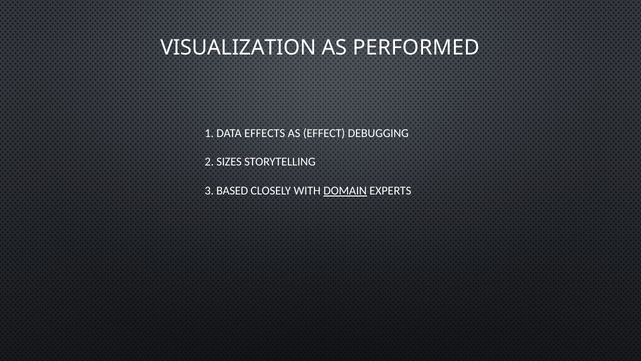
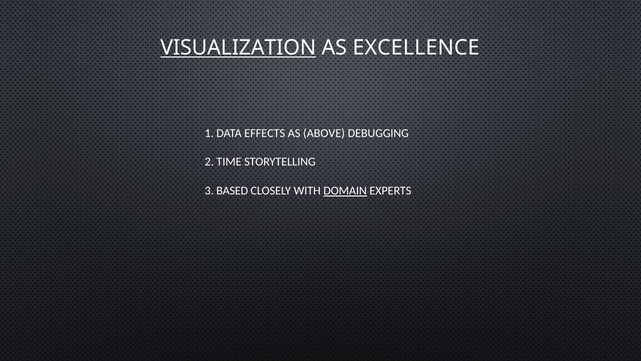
VISUALIZATION underline: none -> present
PERFORMED: PERFORMED -> EXCELLENCE
EFFECT: EFFECT -> ABOVE
SIZES: SIZES -> TIME
